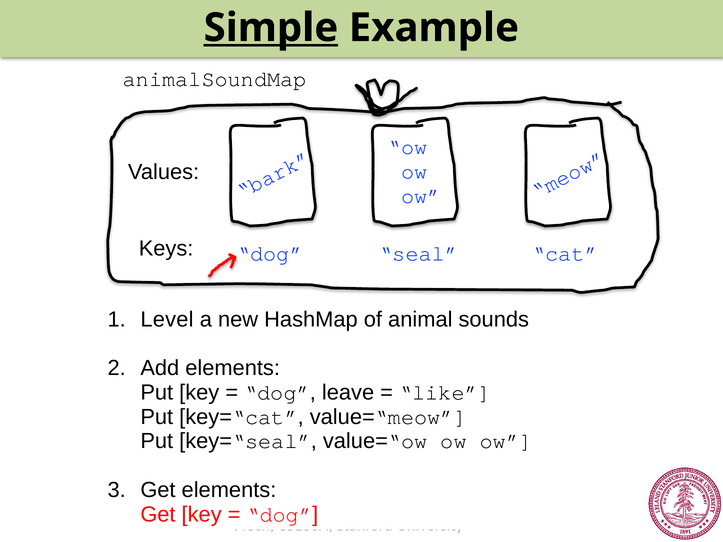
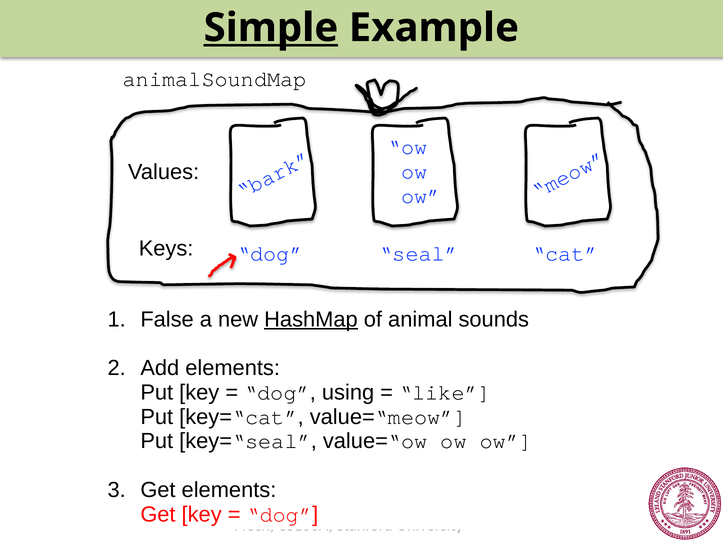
Level: Level -> False
HashMap underline: none -> present
leave: leave -> using
